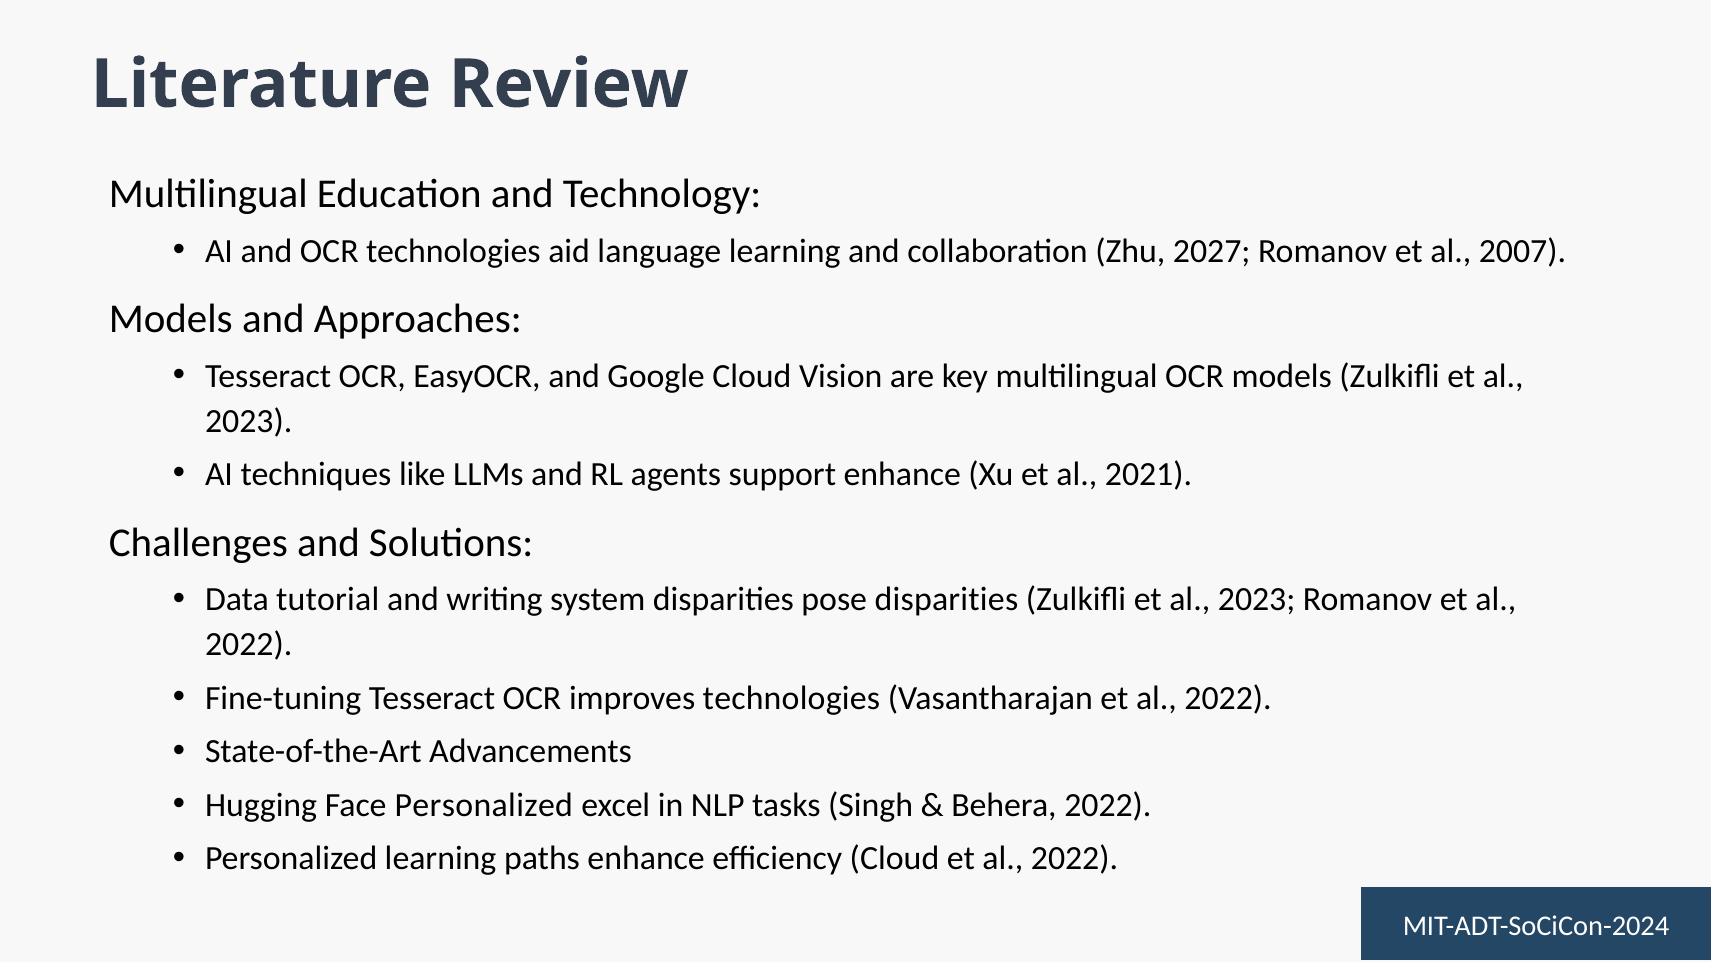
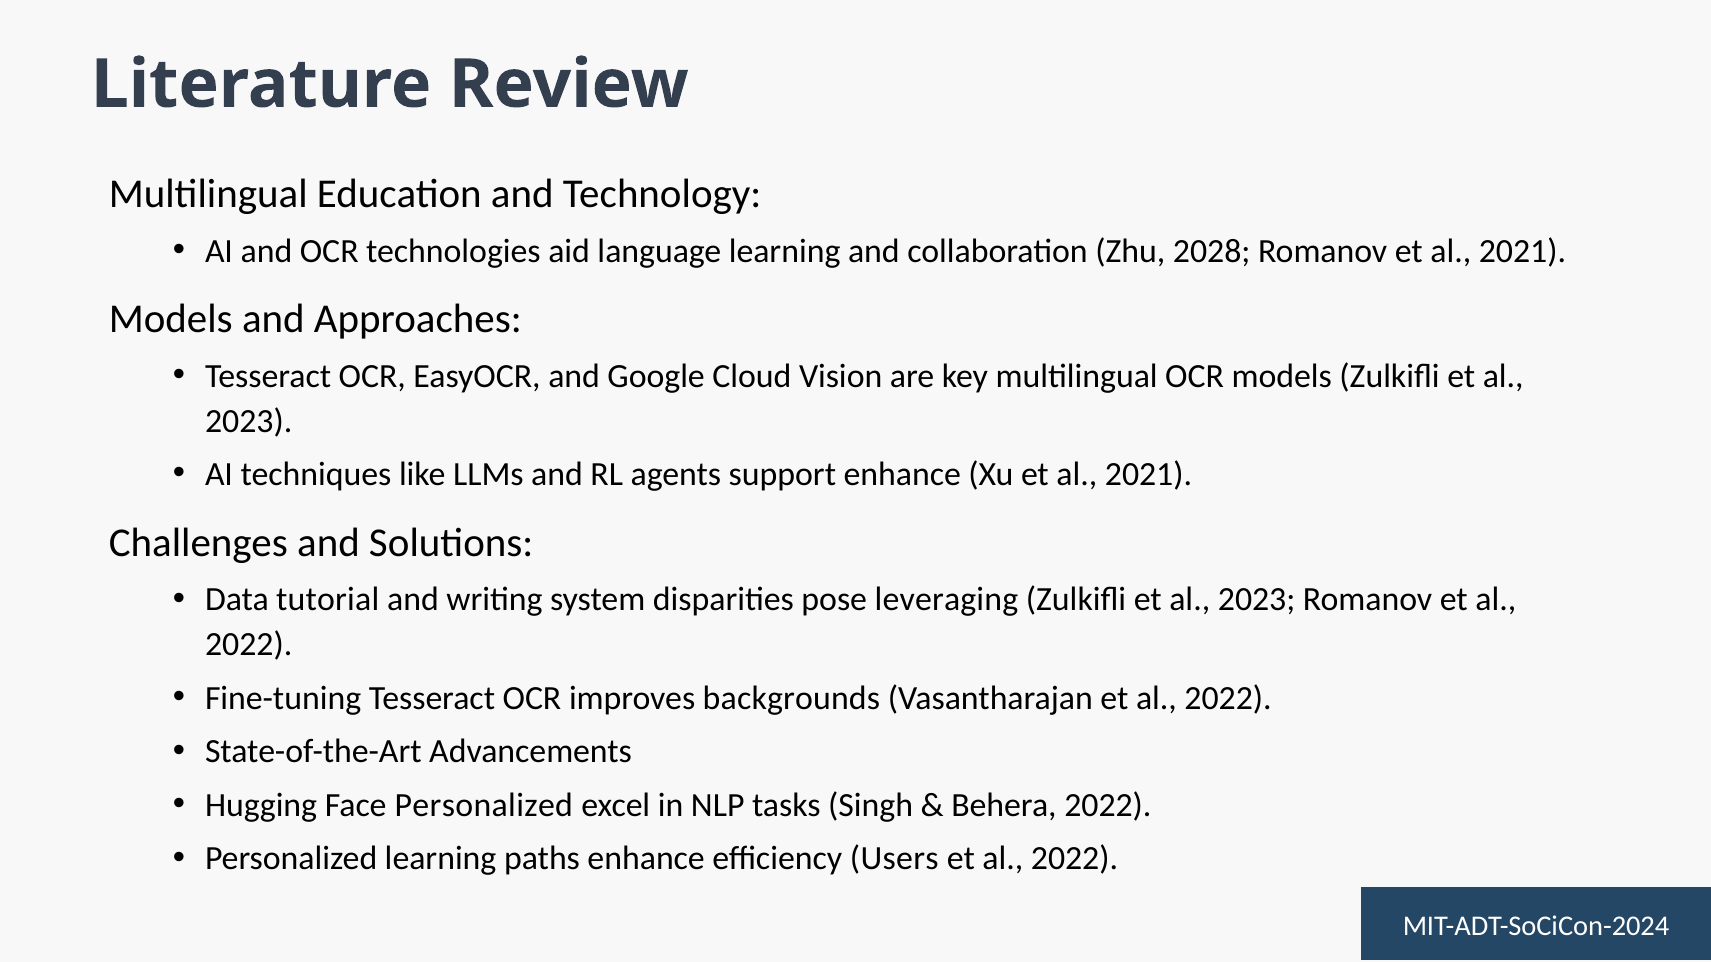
2027: 2027 -> 2028
Romanov et al 2007: 2007 -> 2021
pose disparities: disparities -> leveraging
improves technologies: technologies -> backgrounds
efficiency Cloud: Cloud -> Users
